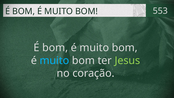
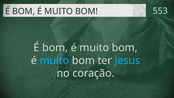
Jesus colour: light green -> light blue
